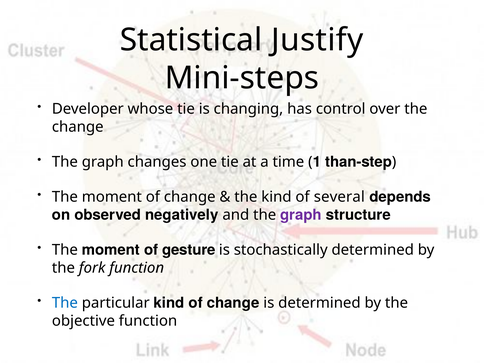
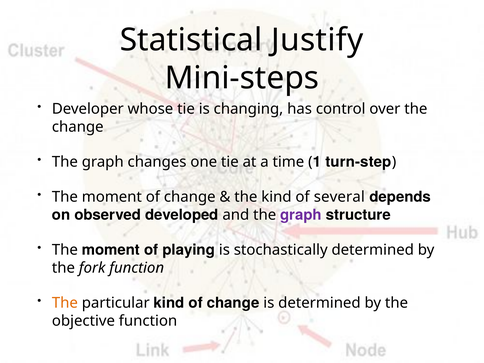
than-step: than-step -> turn-step
negatively: negatively -> developed
gesture: gesture -> playing
The at (65, 303) colour: blue -> orange
